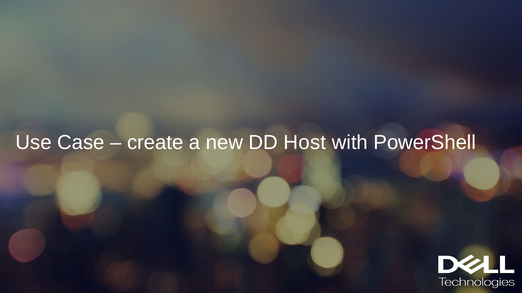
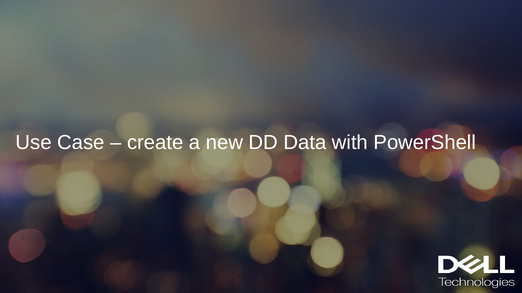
Host: Host -> Data
